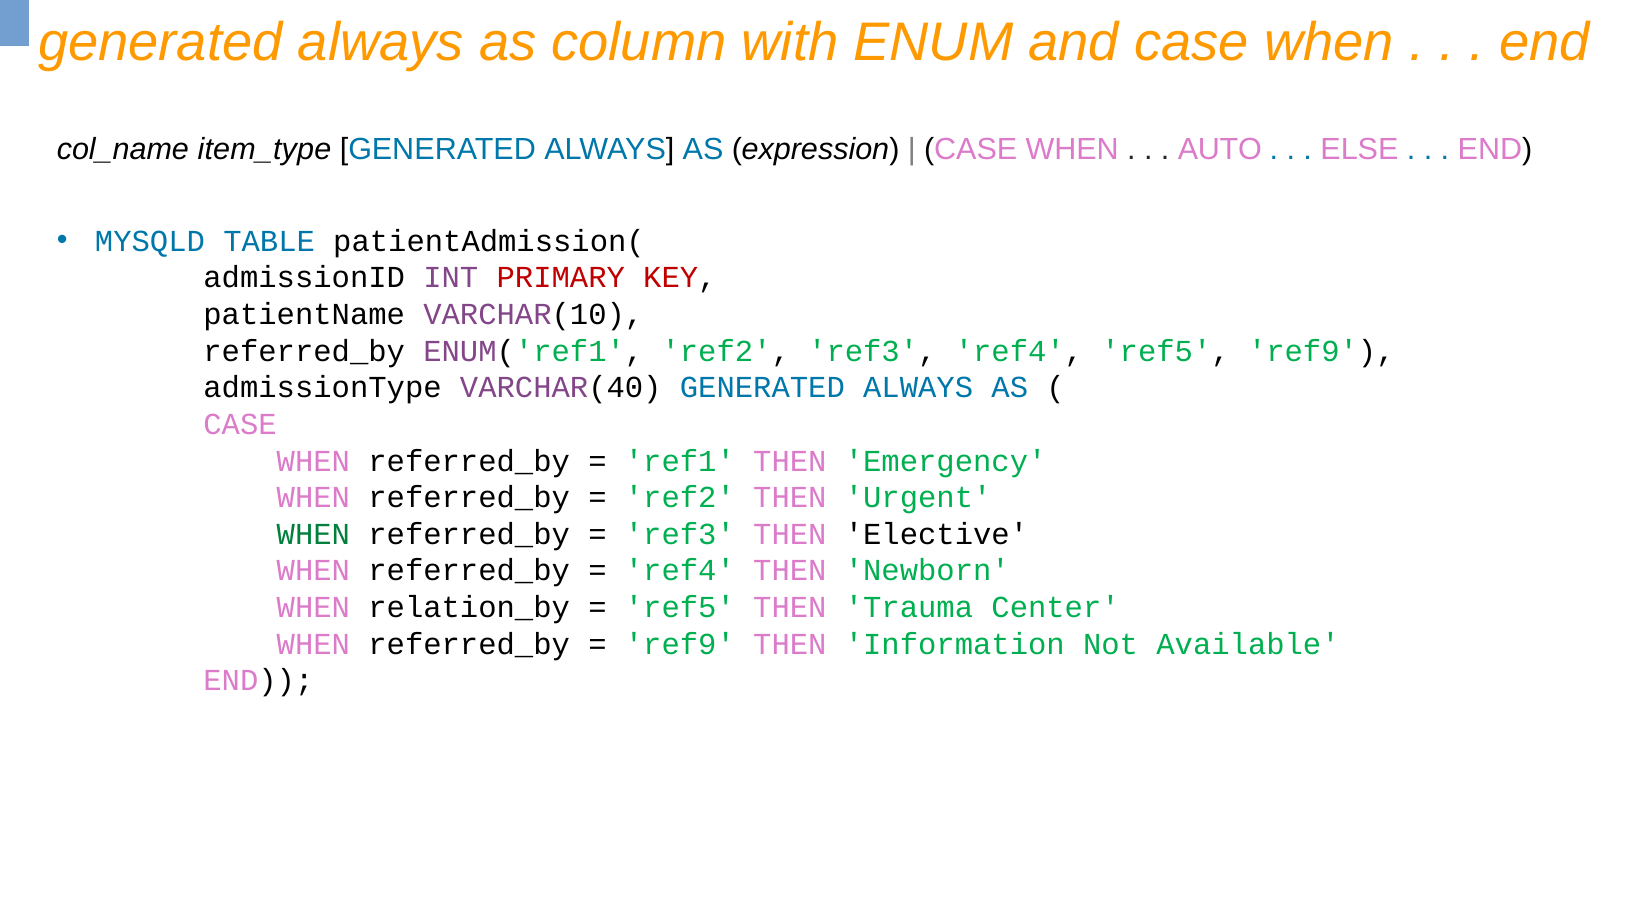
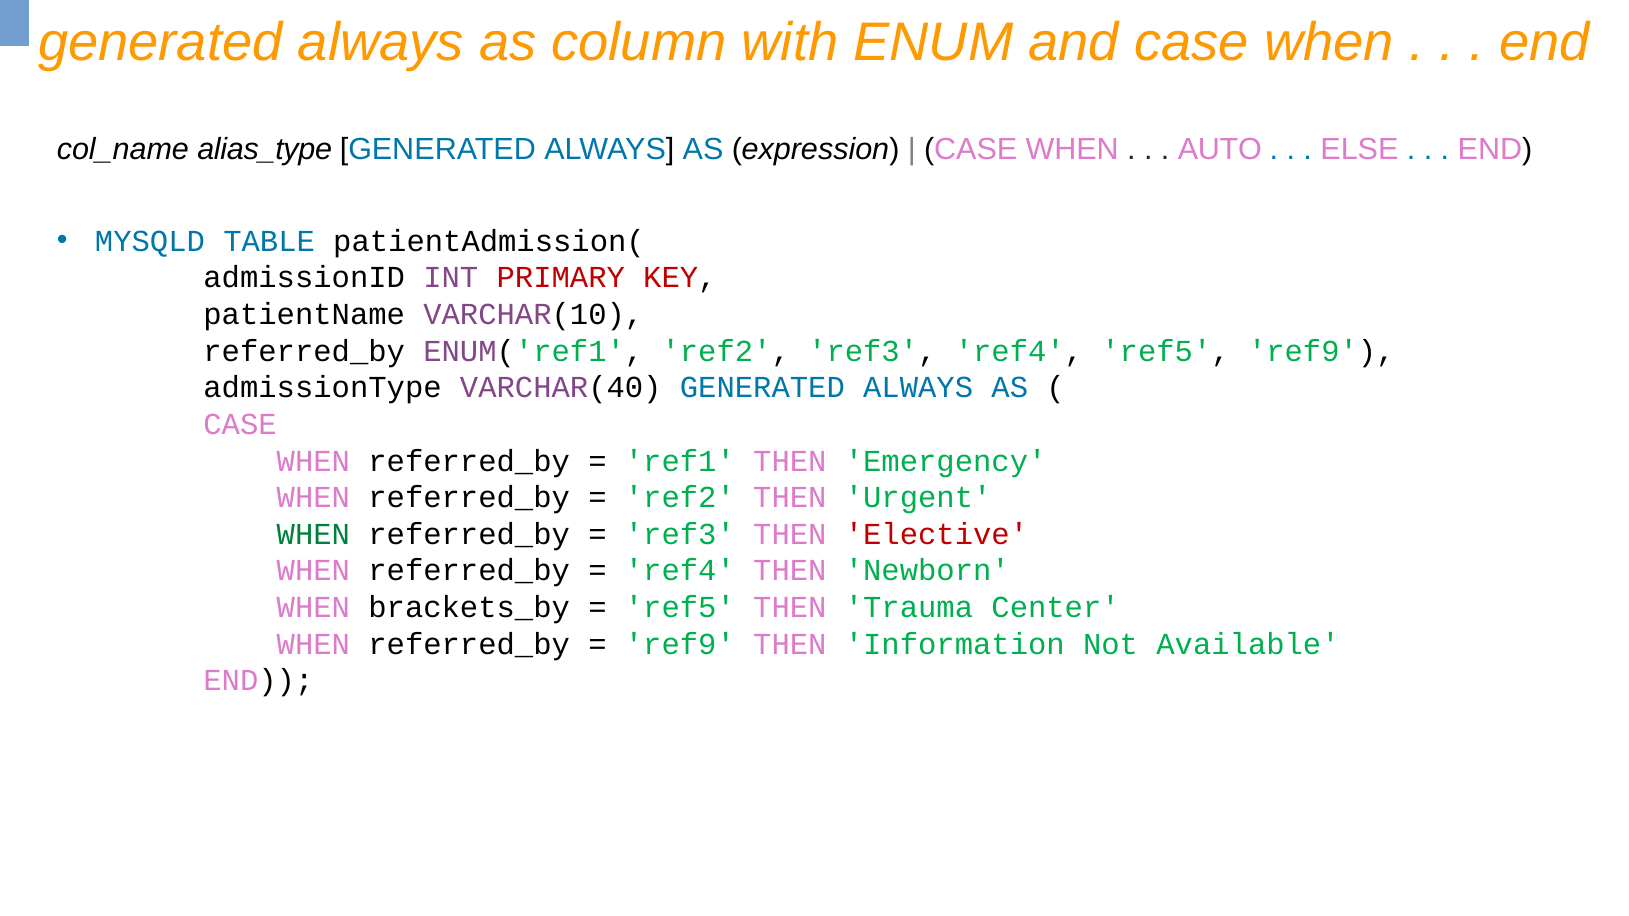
item_type: item_type -> alias_type
Elective colour: black -> red
relation_by: relation_by -> brackets_by
